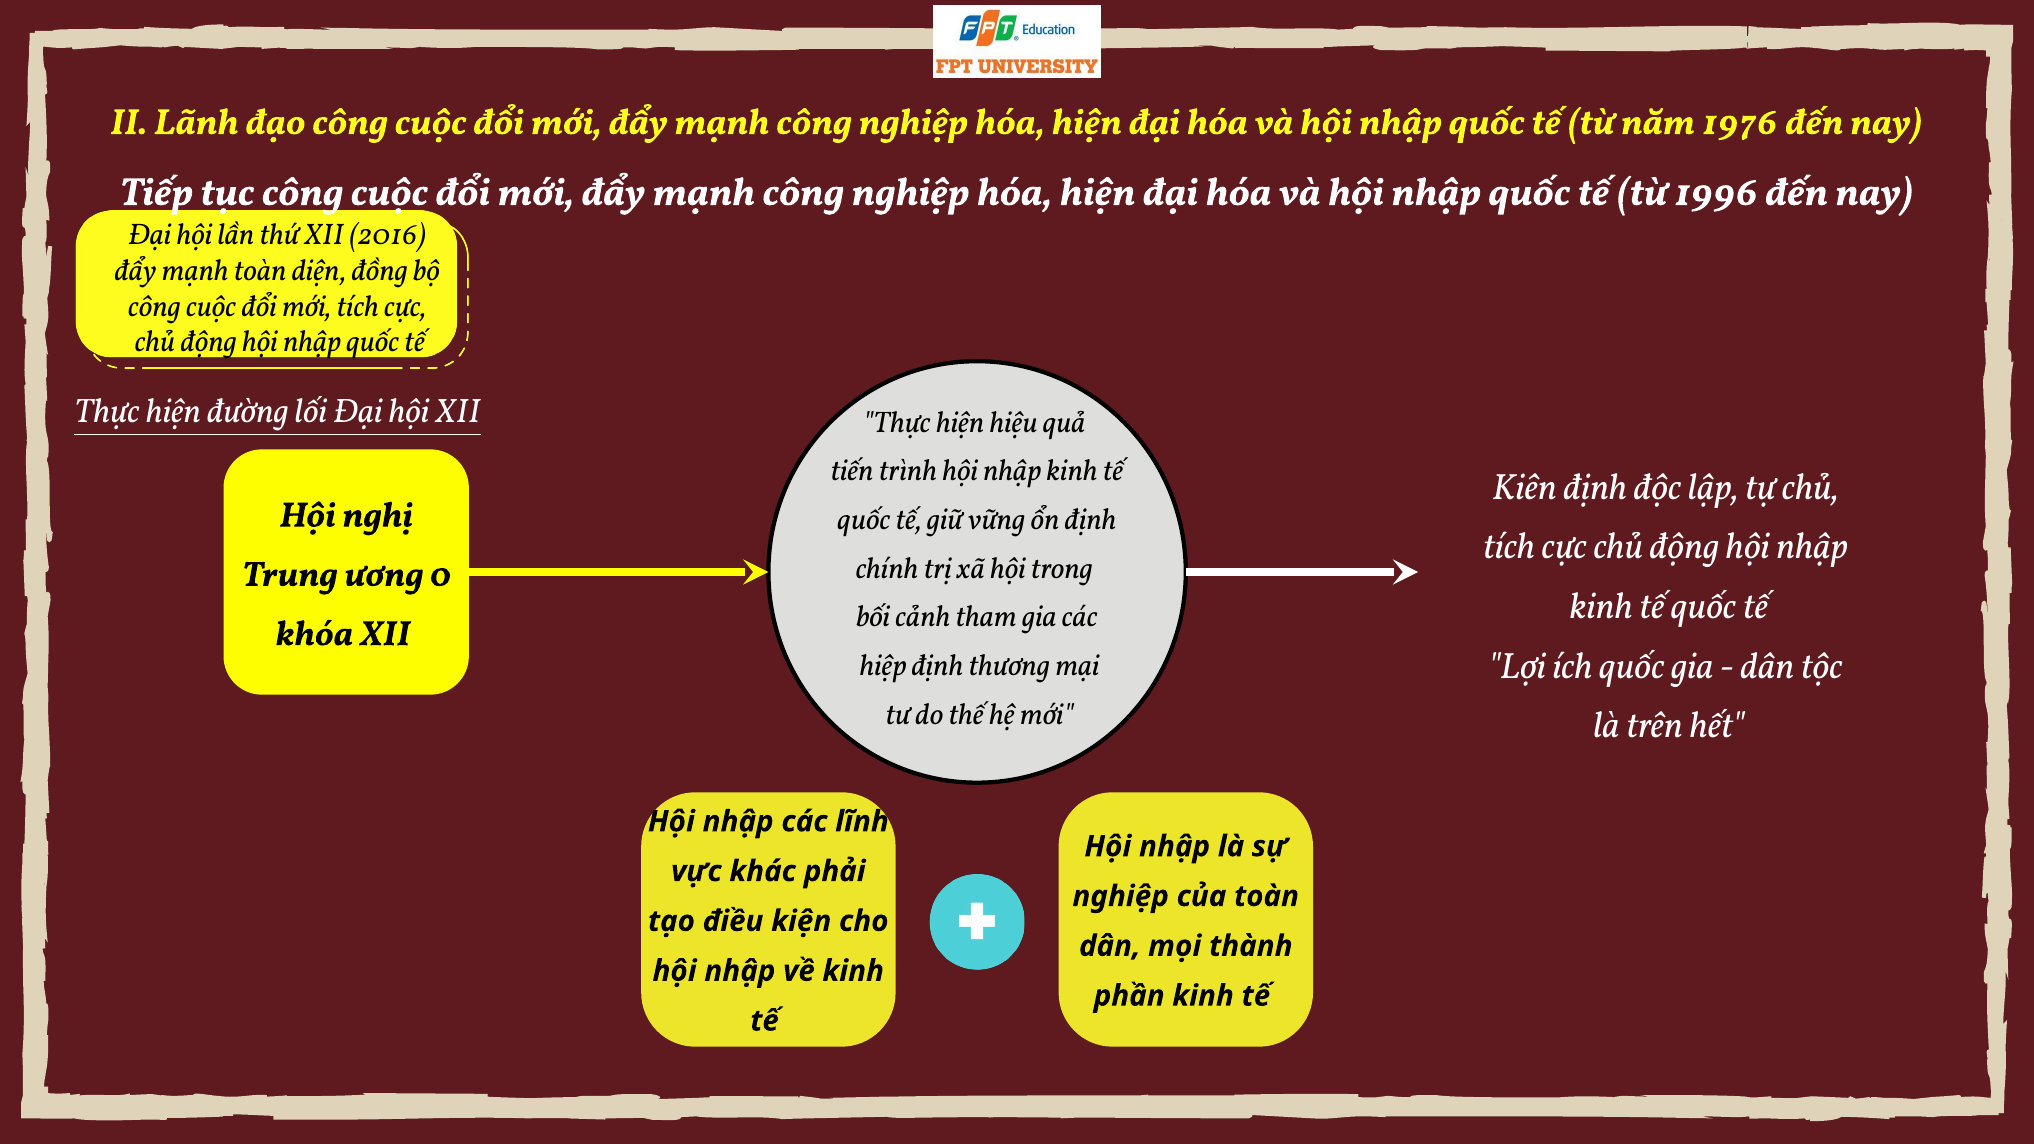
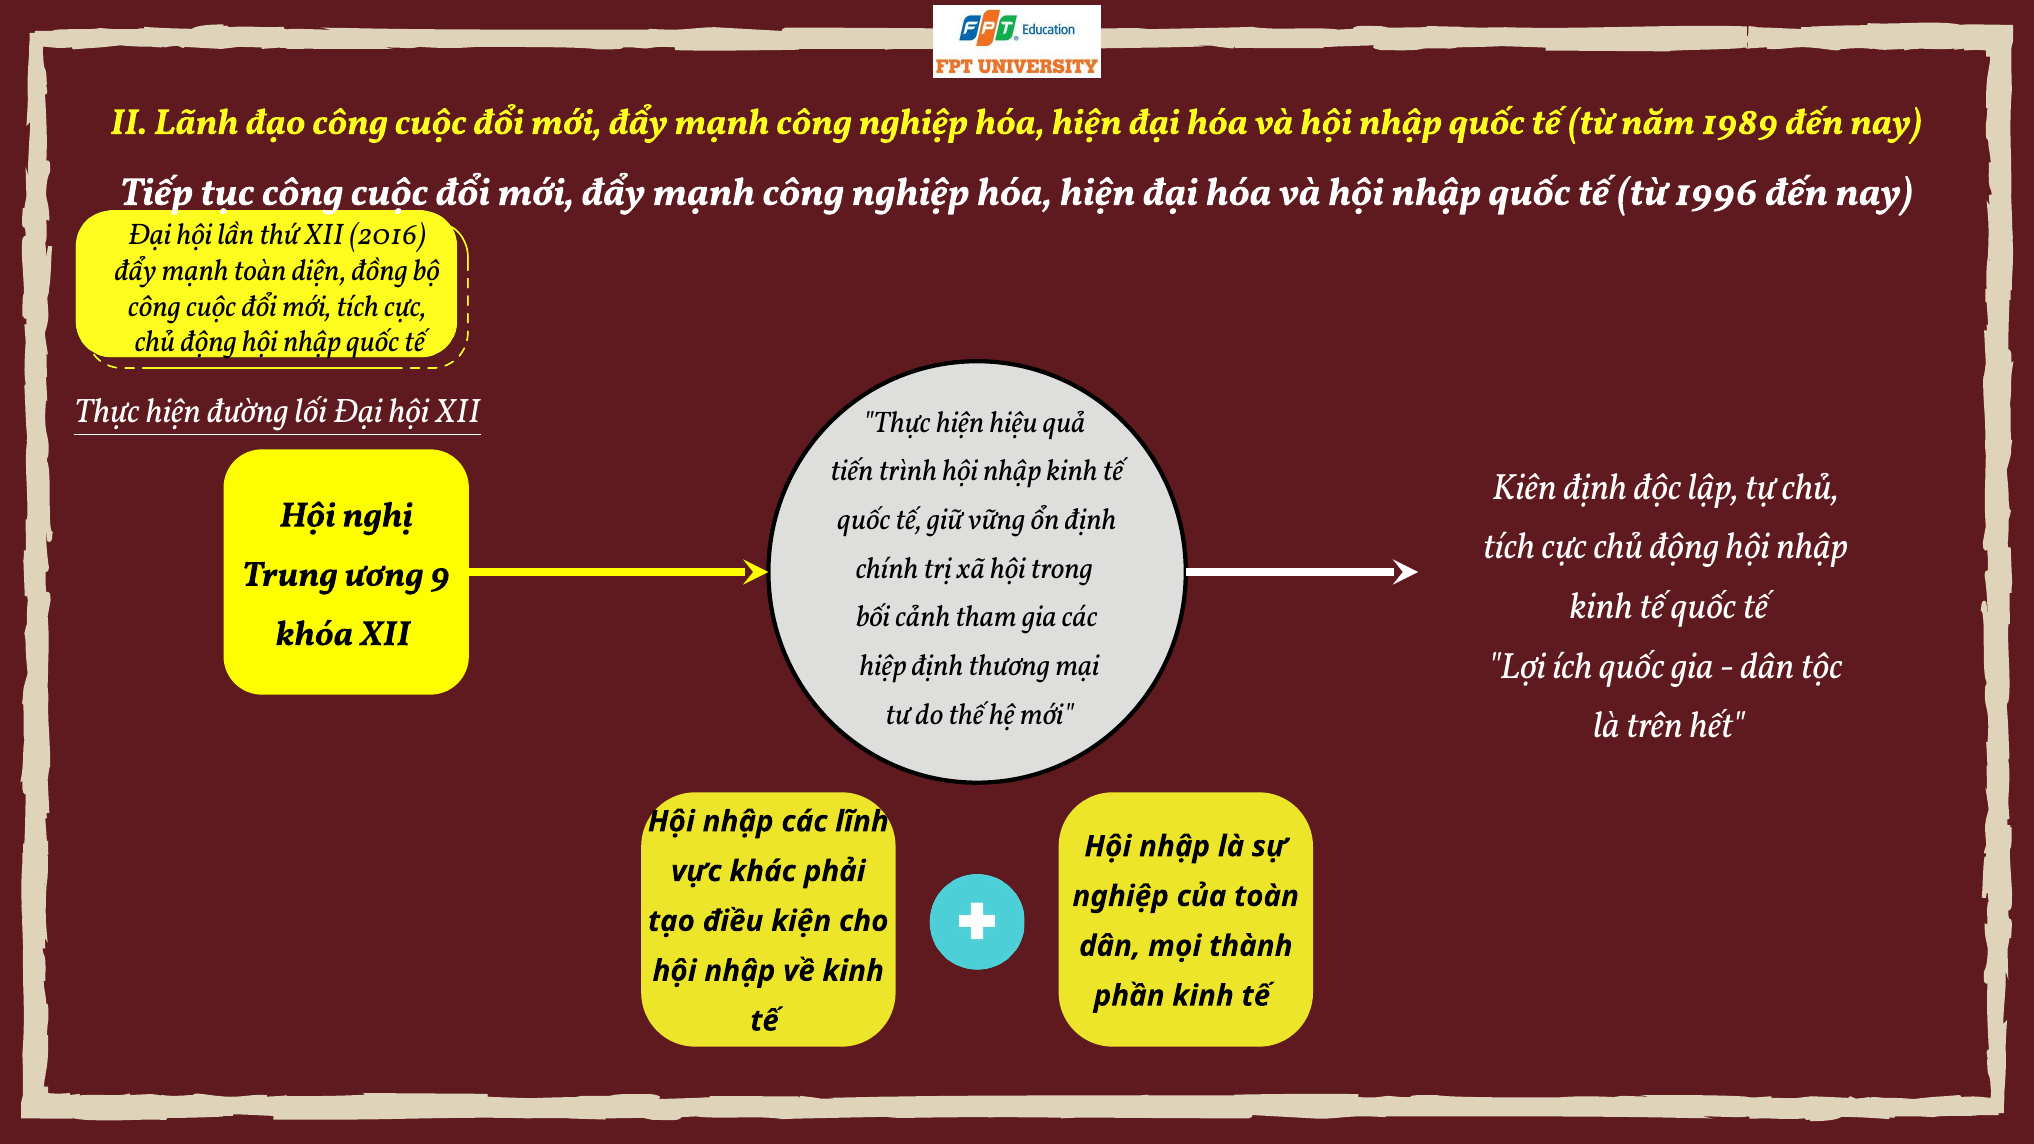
1976: 1976 -> 1989
0: 0 -> 9
